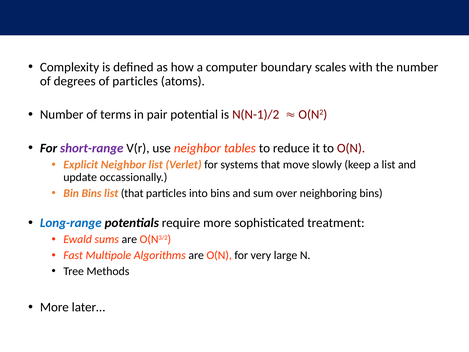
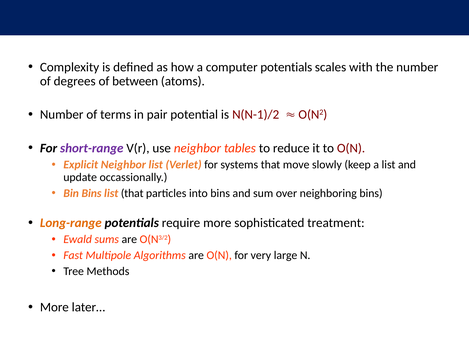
computer boundary: boundary -> potentials
of particles: particles -> between
Long-range colour: blue -> orange
